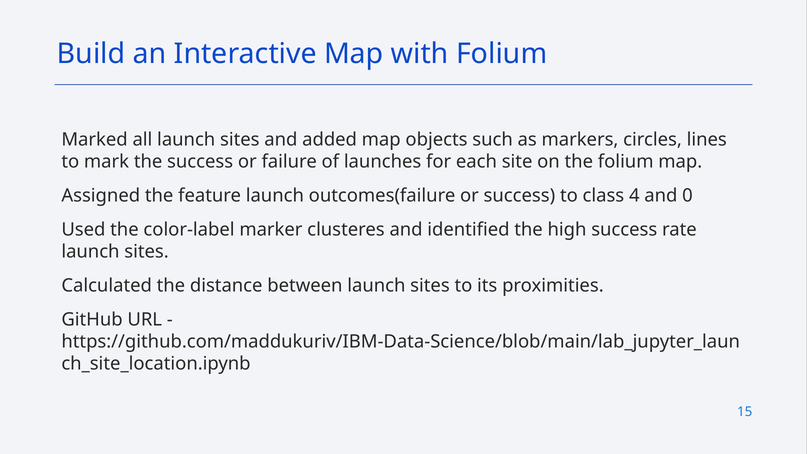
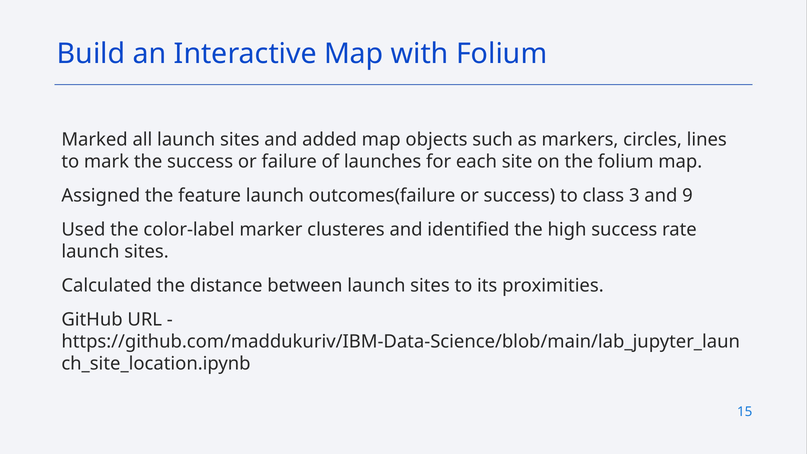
4: 4 -> 3
0: 0 -> 9
